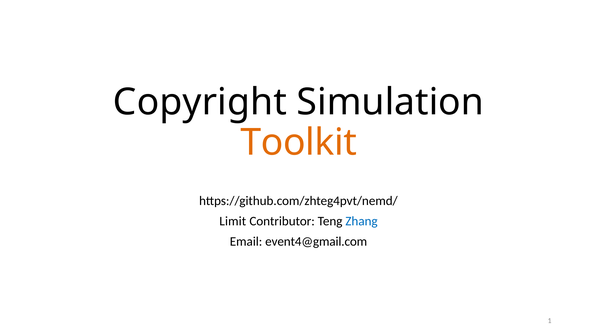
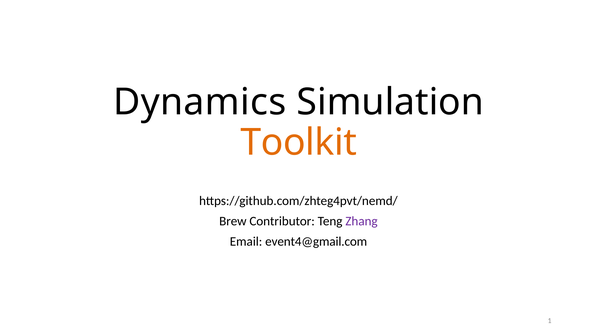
Copyright: Copyright -> Dynamics
Limit: Limit -> Brew
Zhang colour: blue -> purple
